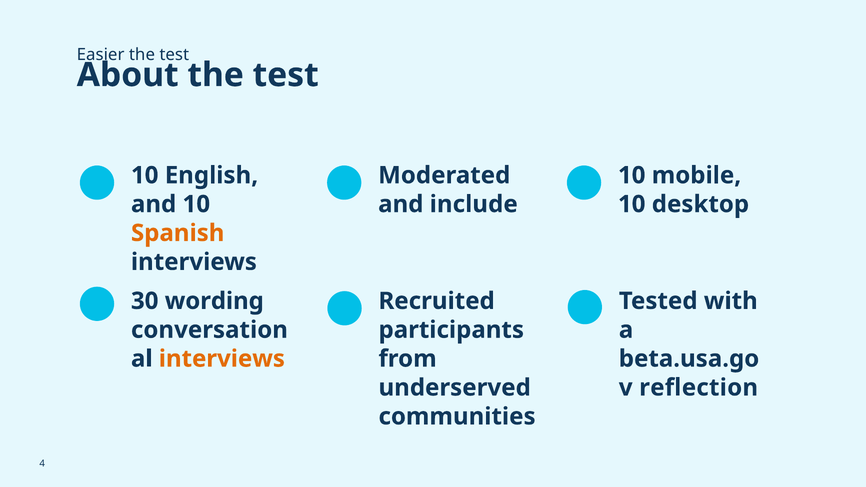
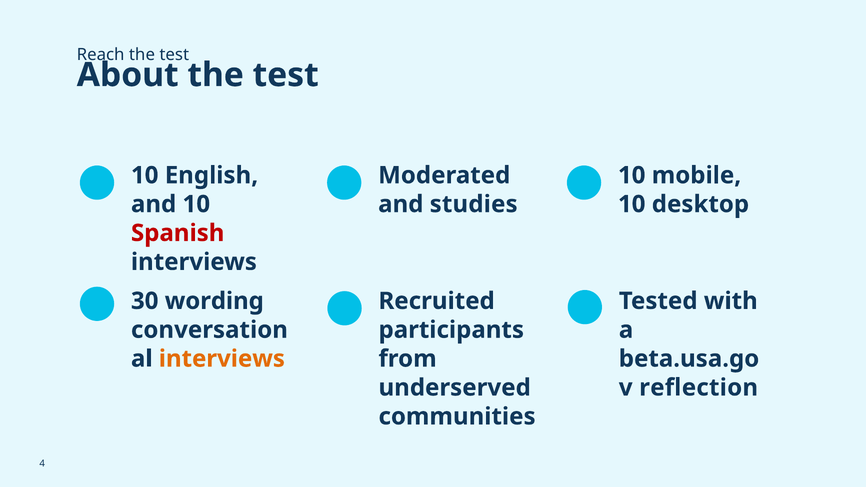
Easier: Easier -> Reach
include: include -> studies
Spanish colour: orange -> red
